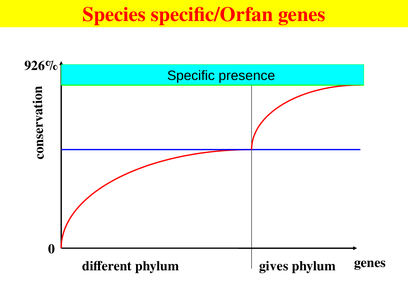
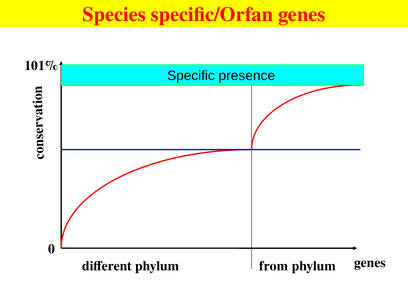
926%: 926% -> 101%
gives: gives -> from
